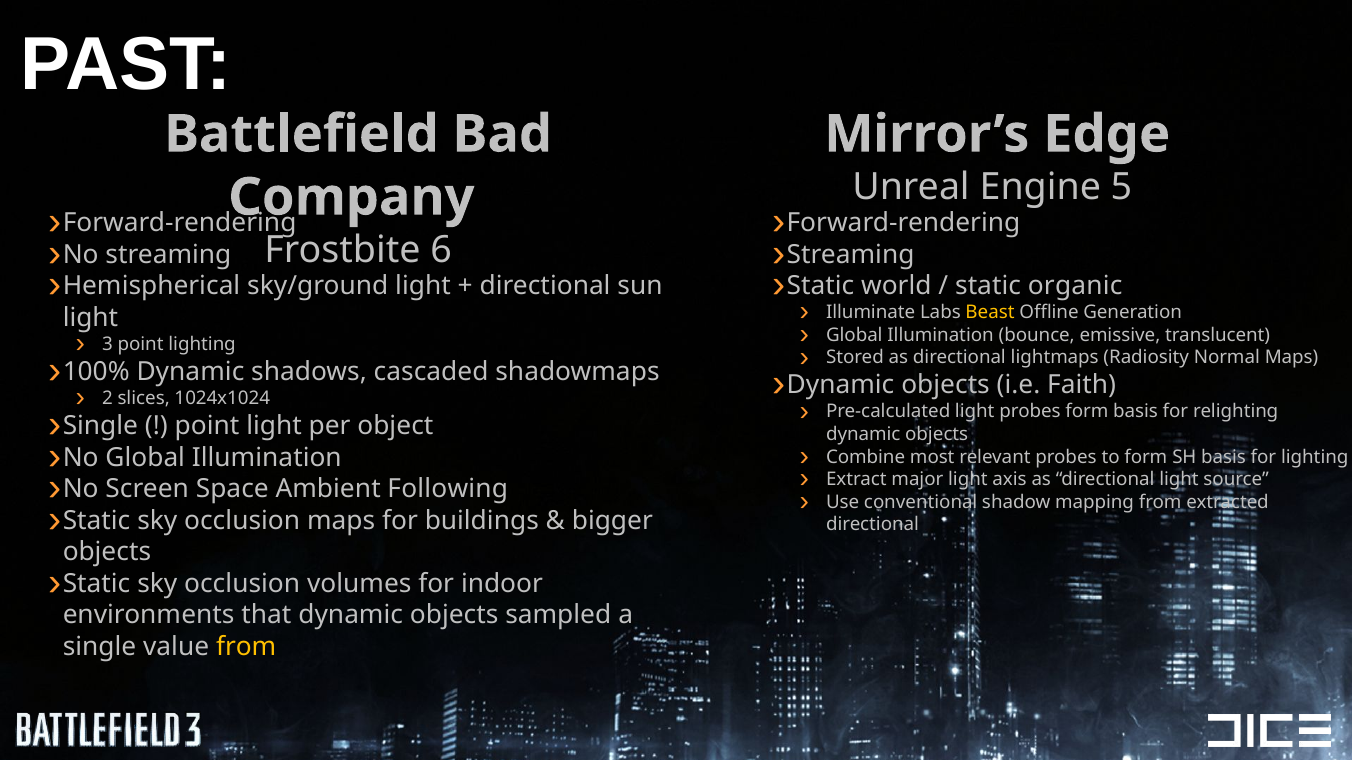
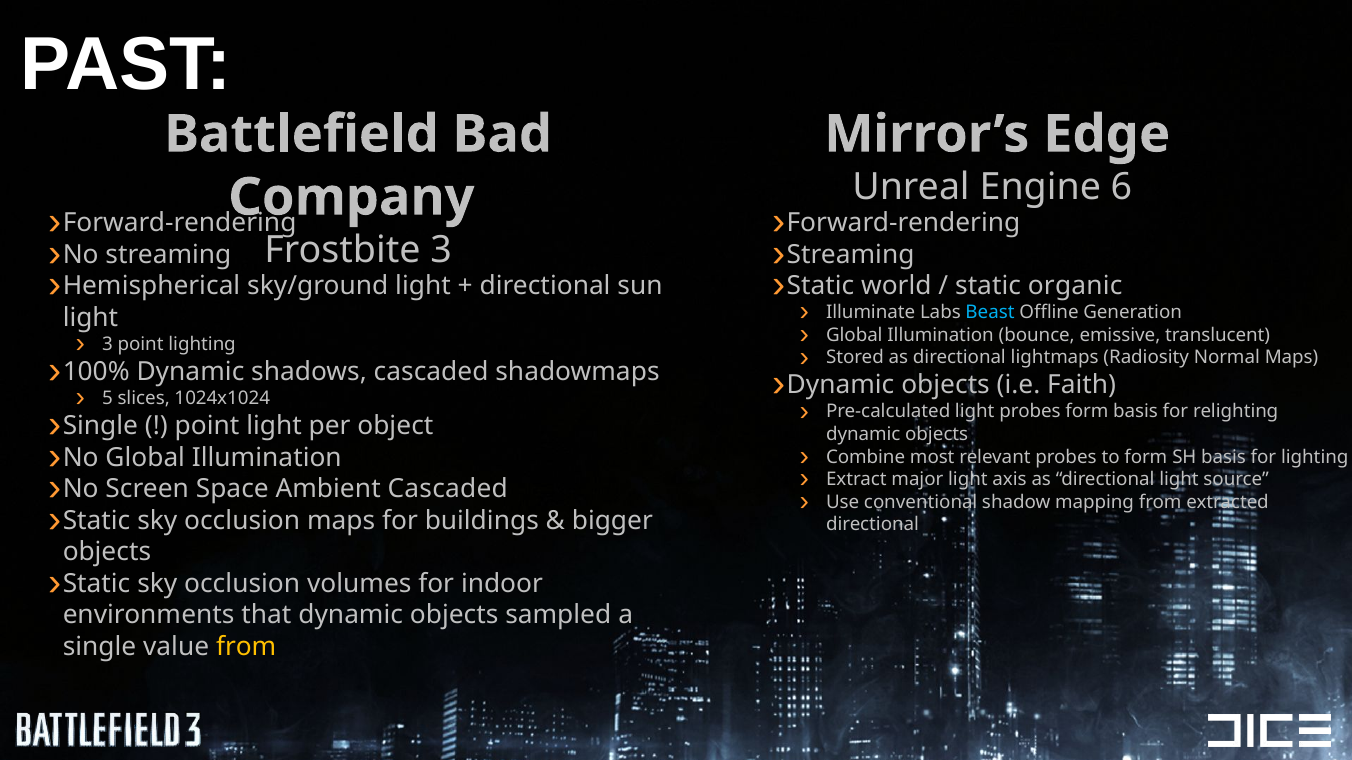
5: 5 -> 6
Frostbite 6: 6 -> 3
Beast colour: yellow -> light blue
2: 2 -> 5
Ambient Following: Following -> Cascaded
